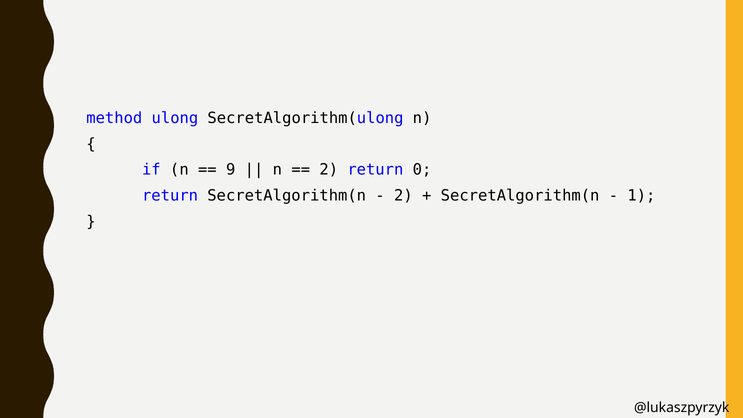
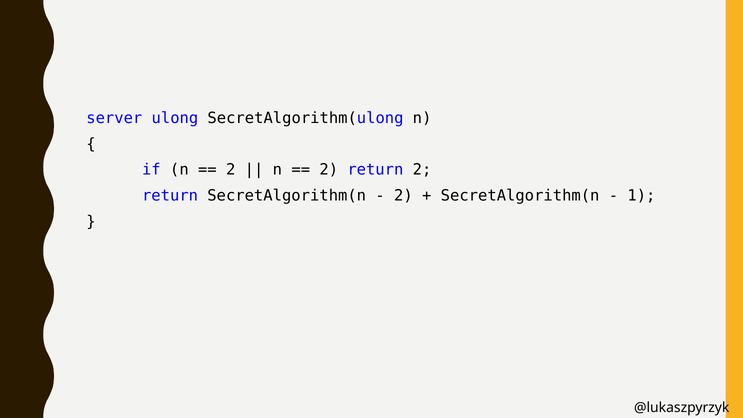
method: method -> server
9 at (231, 170): 9 -> 2
return 0: 0 -> 2
